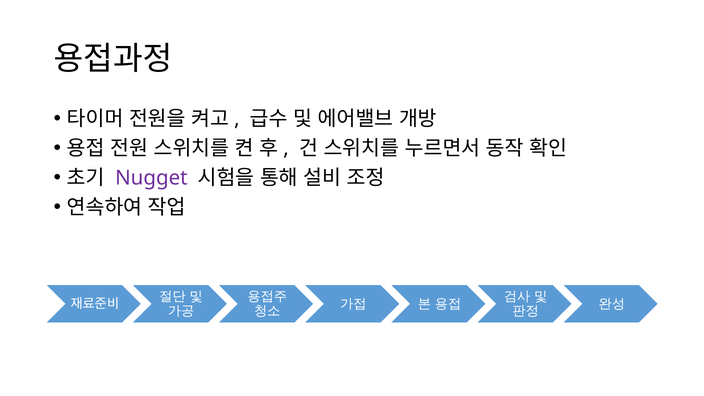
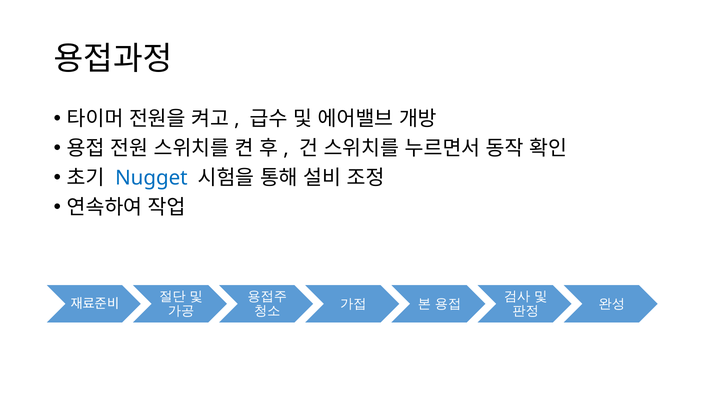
Nugget colour: purple -> blue
